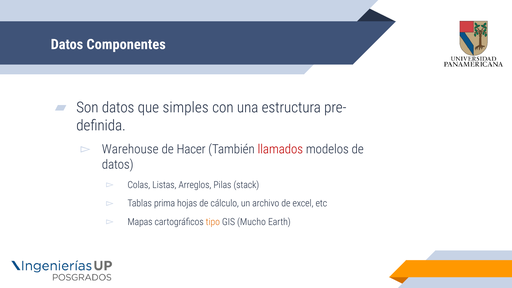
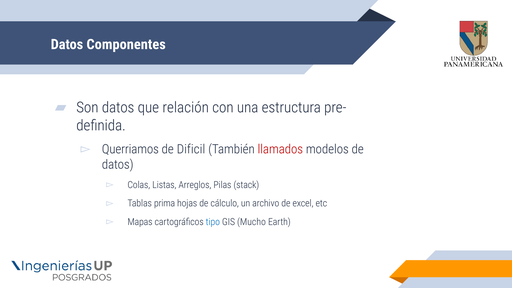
simples: simples -> relación
Warehouse: Warehouse -> Querriamos
Hacer: Hacer -> Dificil
tipo colour: orange -> blue
